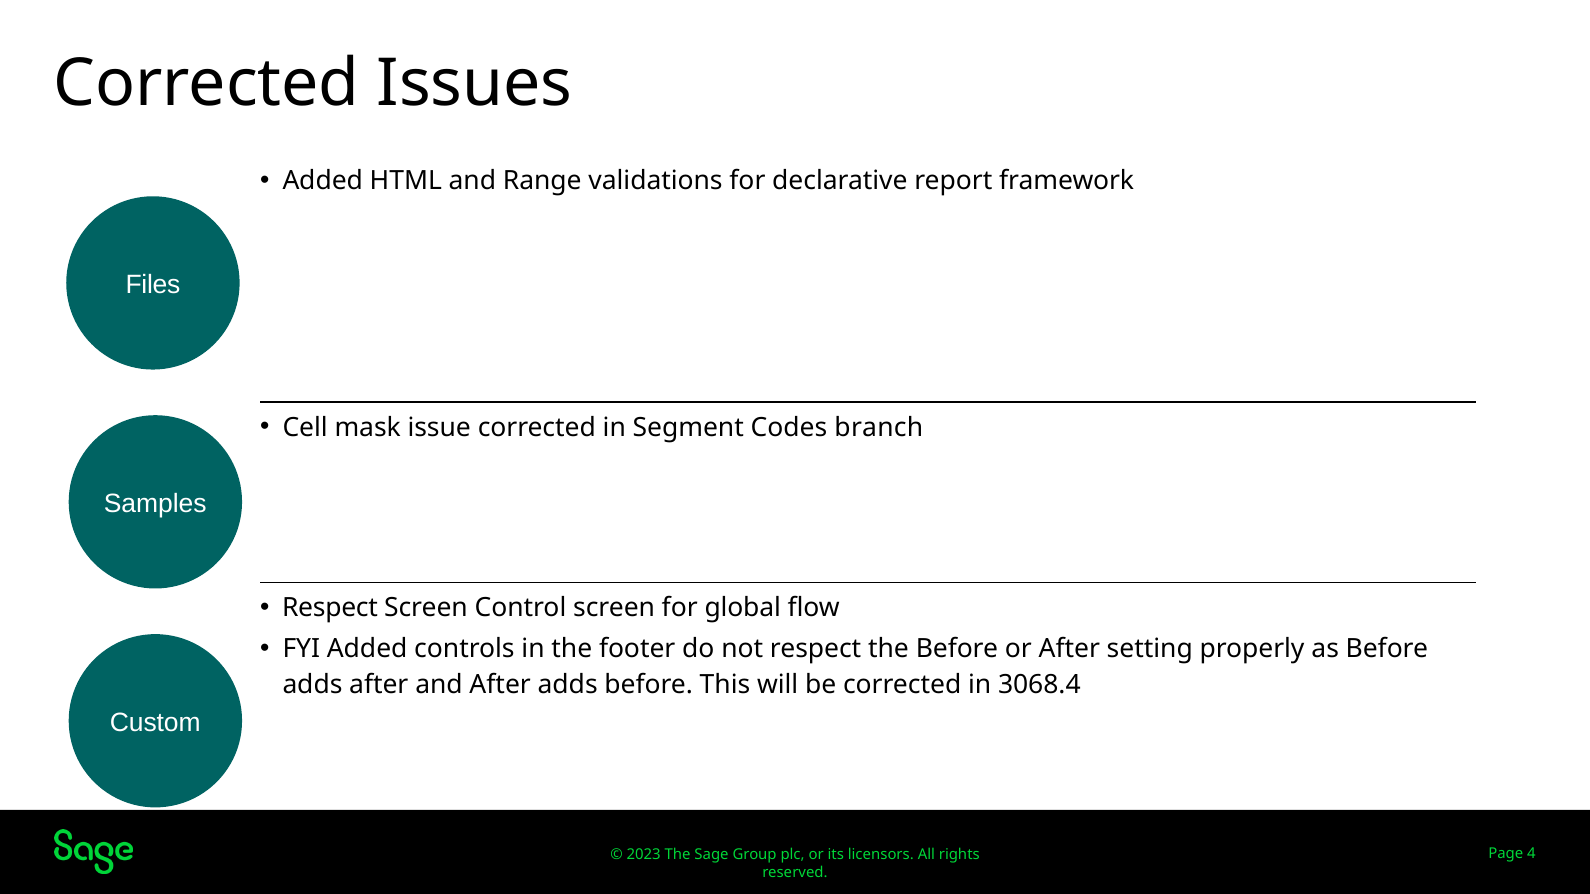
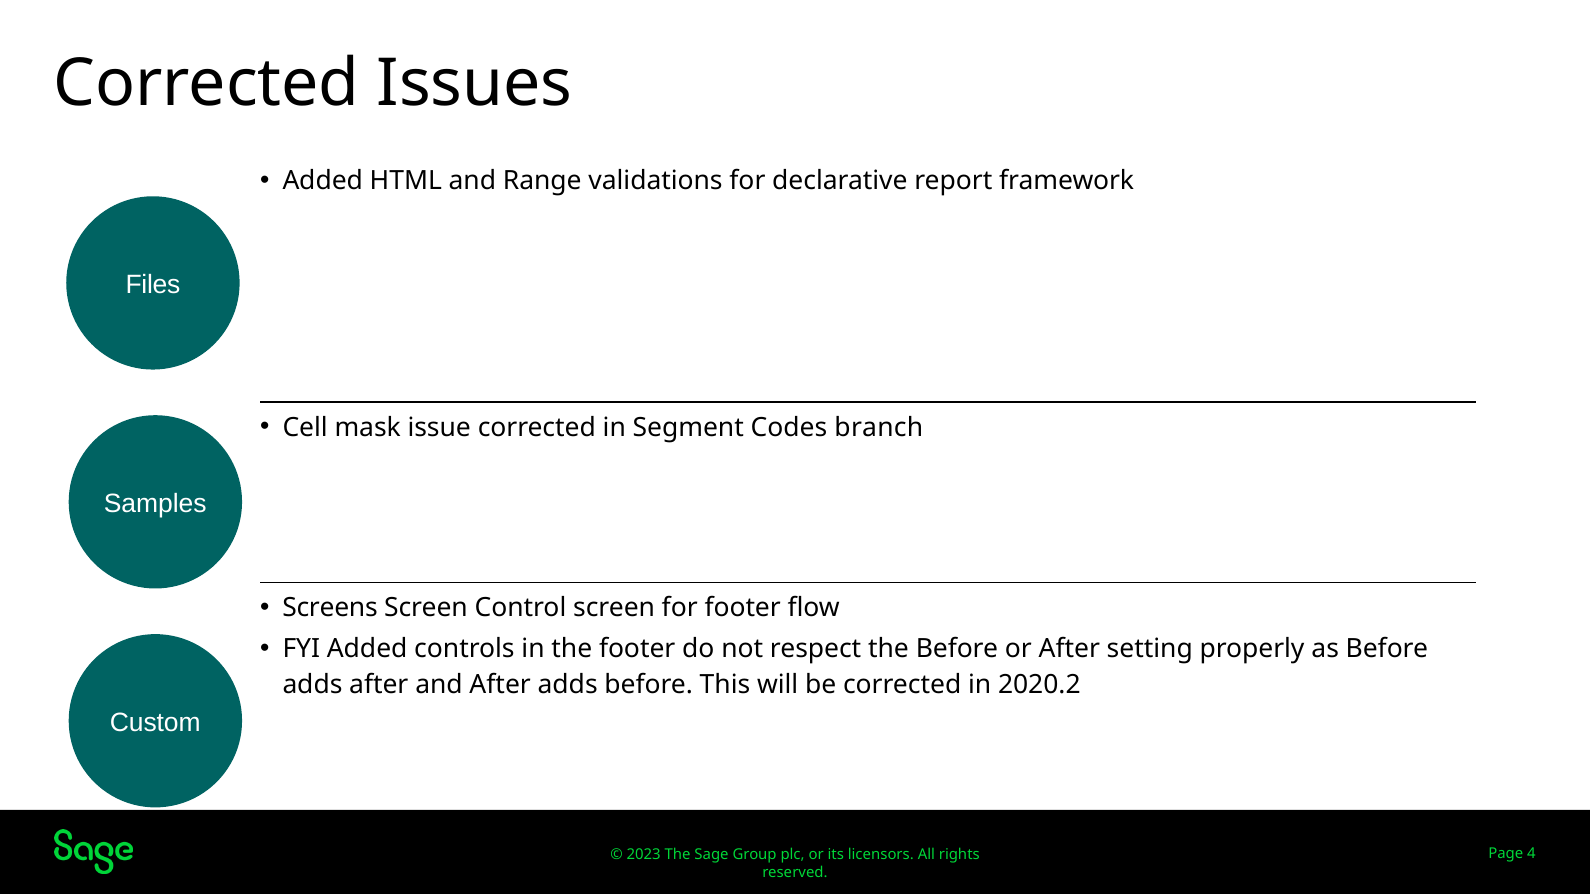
Respect at (330, 608): Respect -> Screens
for global: global -> footer
3068.4: 3068.4 -> 2020.2
